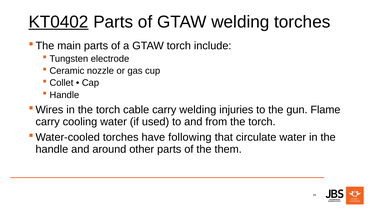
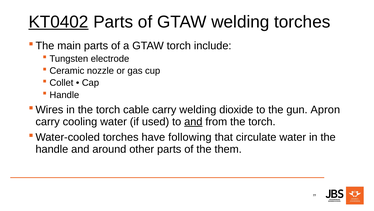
injuries: injuries -> dioxide
Flame: Flame -> Apron
and at (193, 121) underline: none -> present
